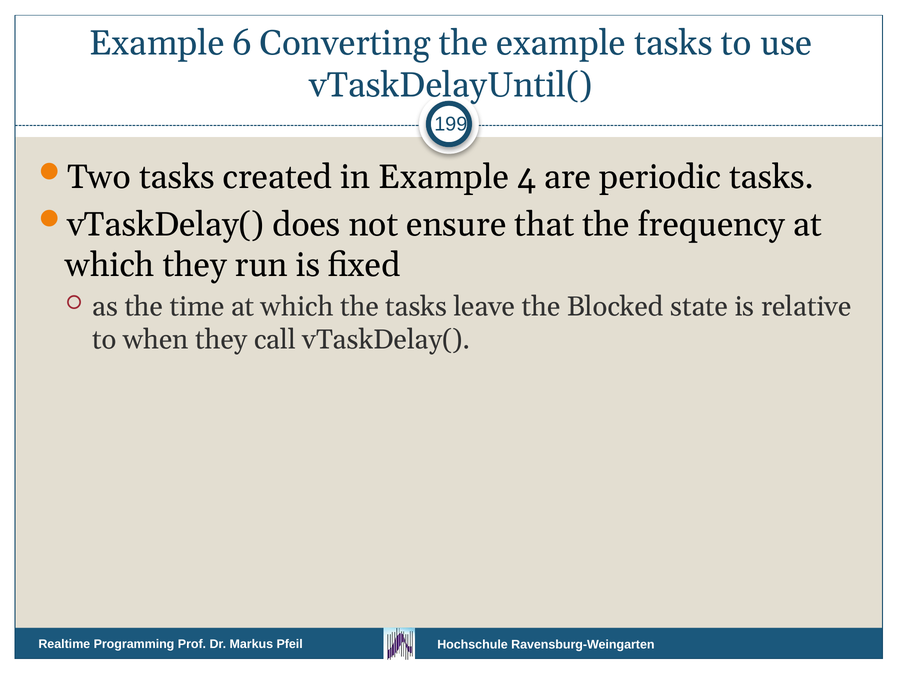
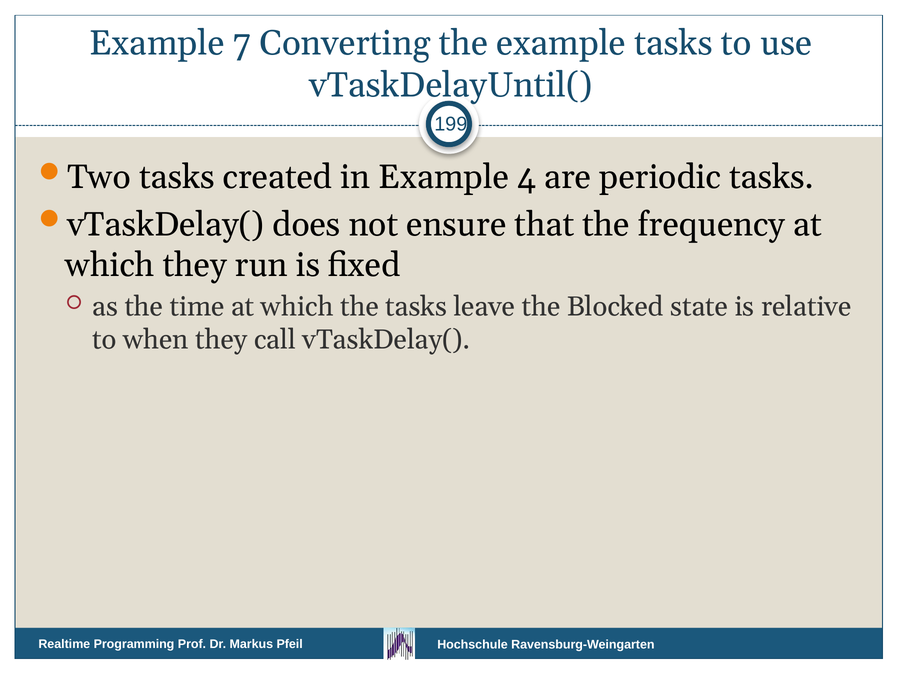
6: 6 -> 7
